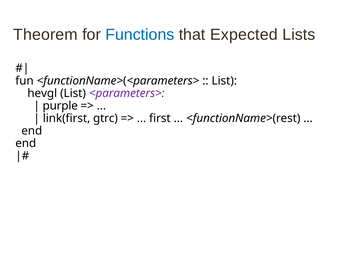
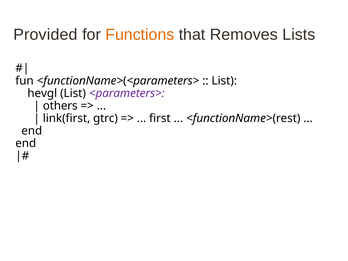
Theorem: Theorem -> Provided
Functions colour: blue -> orange
Expected: Expected -> Removes
purple: purple -> others
